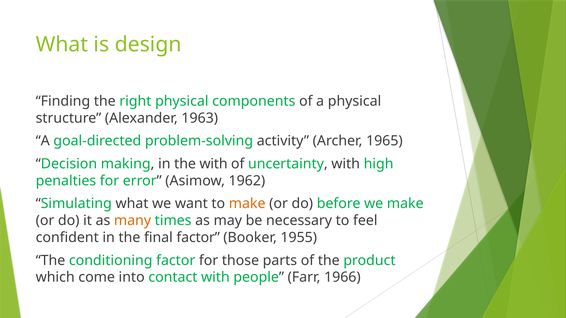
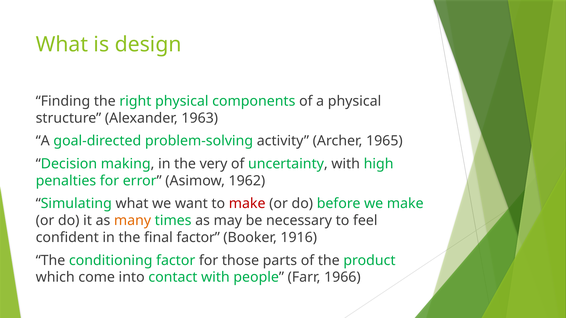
the with: with -> very
make at (247, 204) colour: orange -> red
1955: 1955 -> 1916
